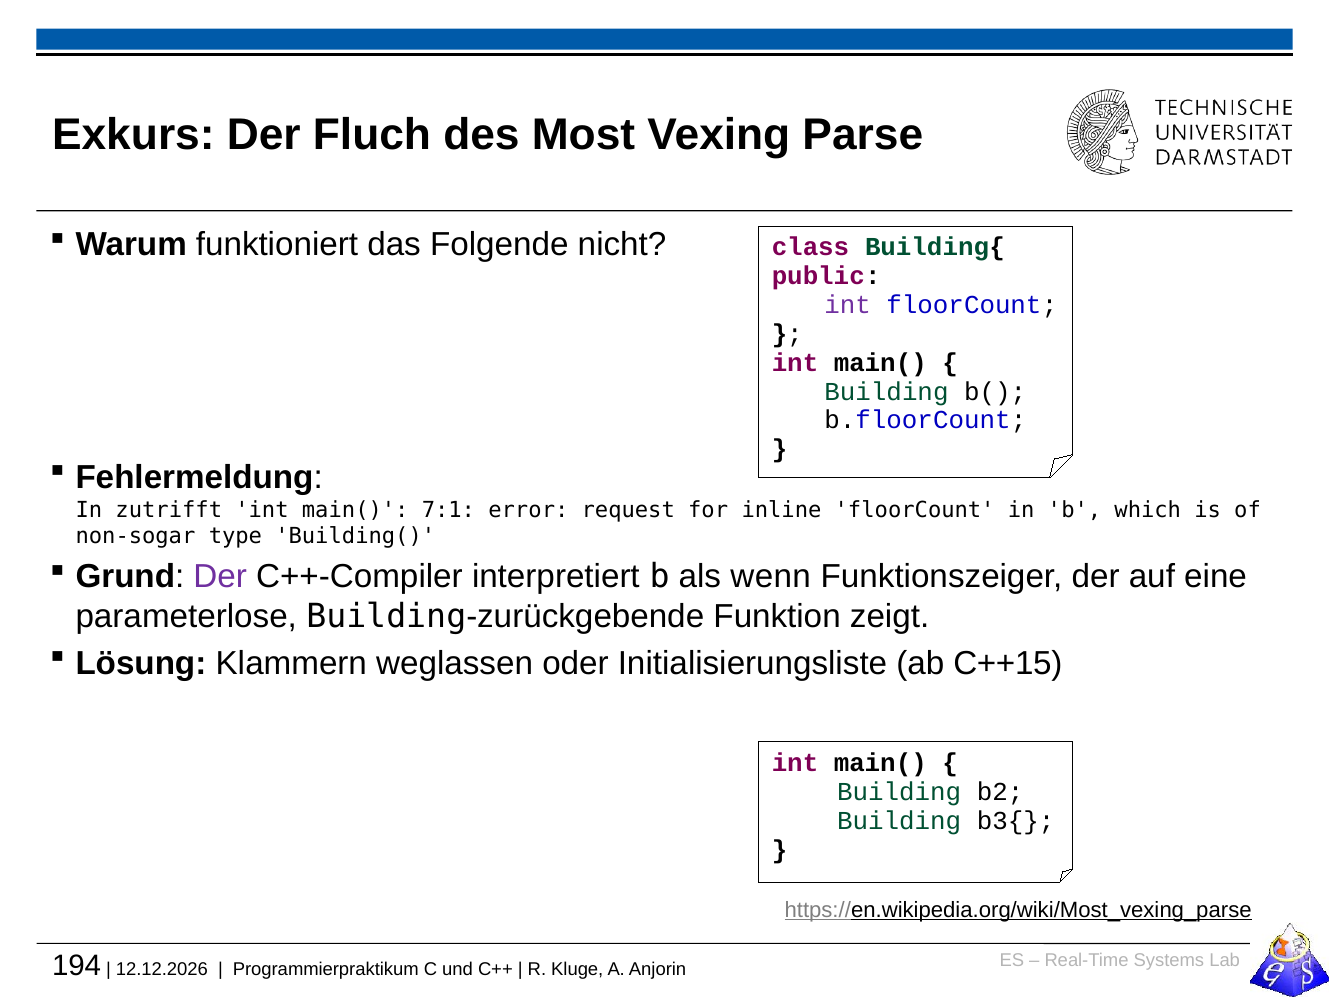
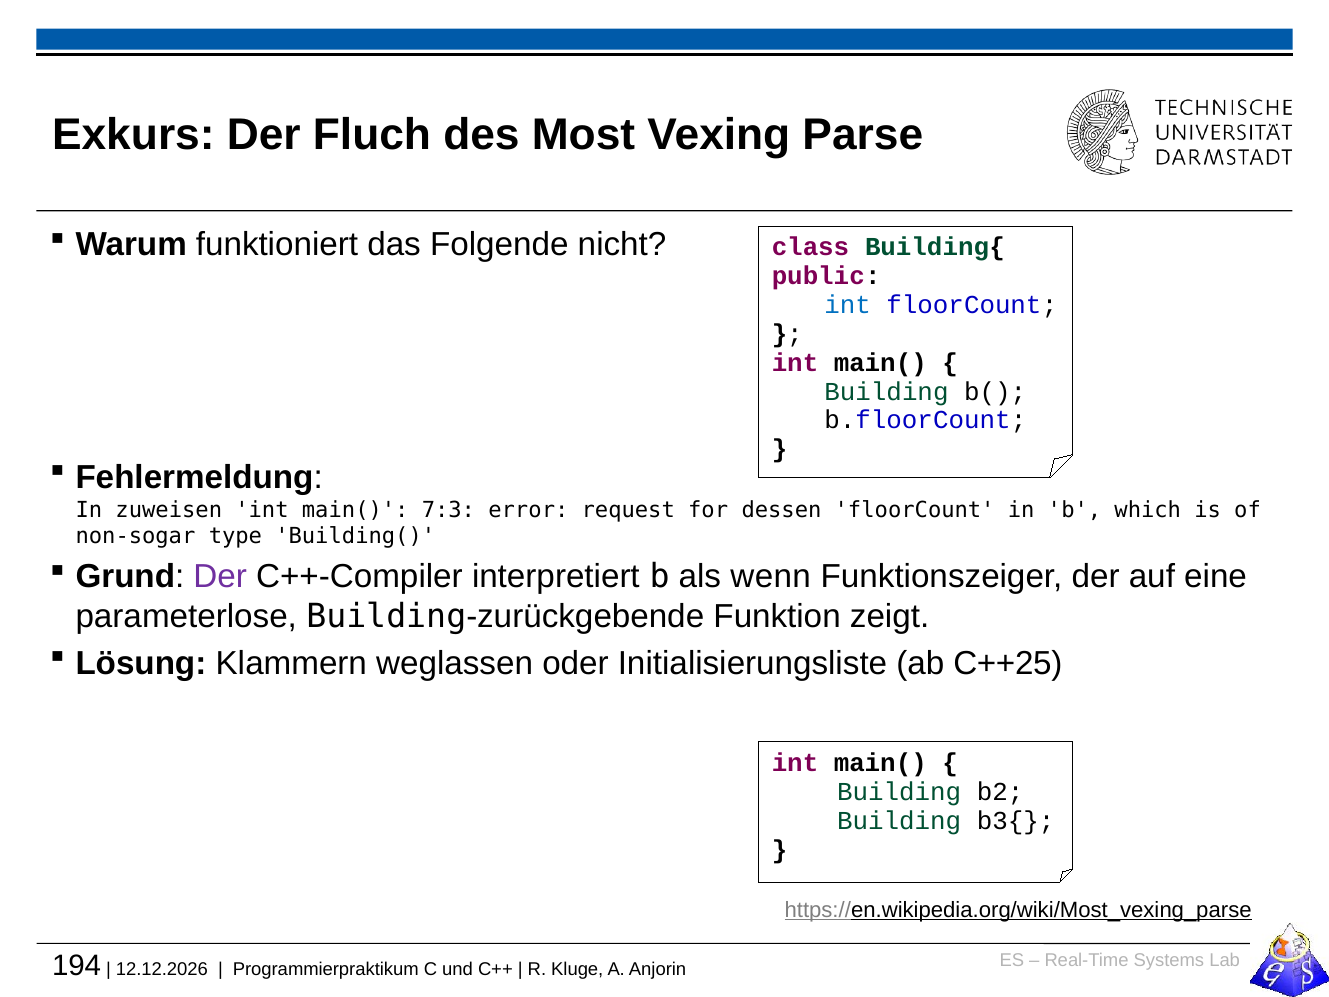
int at (848, 305) colour: purple -> blue
zutrifft: zutrifft -> zuweisen
7:1: 7:1 -> 7:3
inline: inline -> dessen
C++15: C++15 -> C++25
